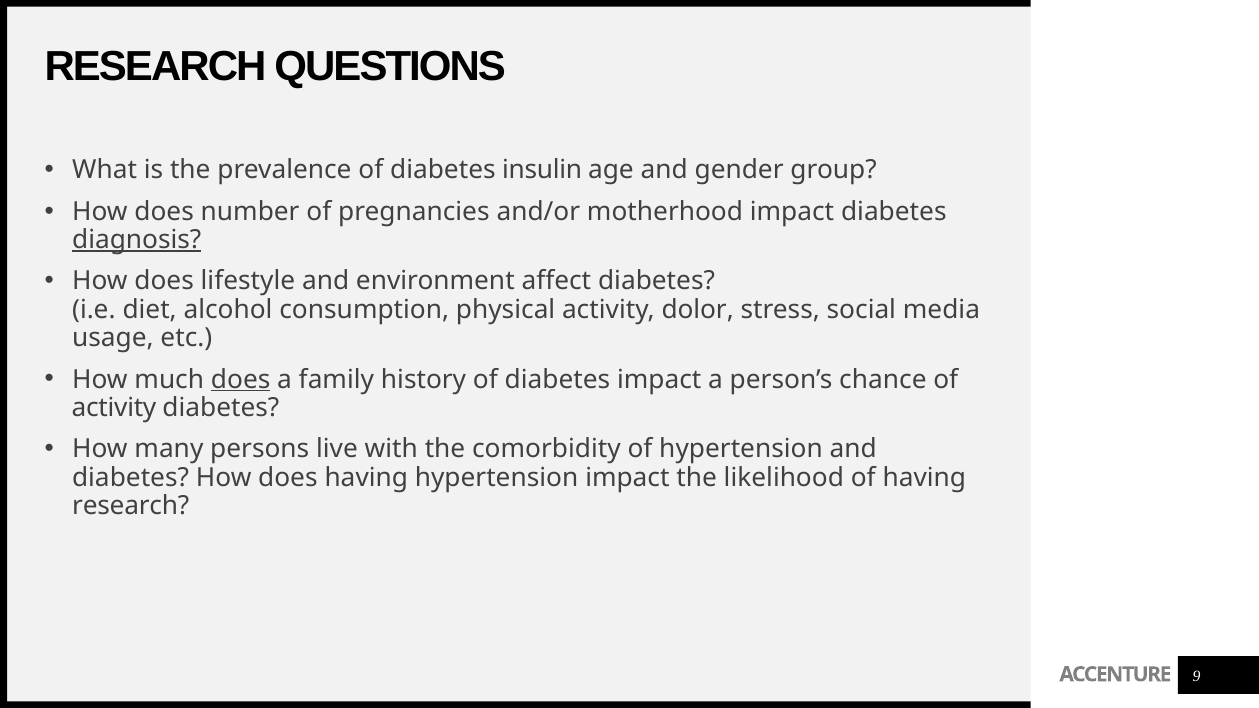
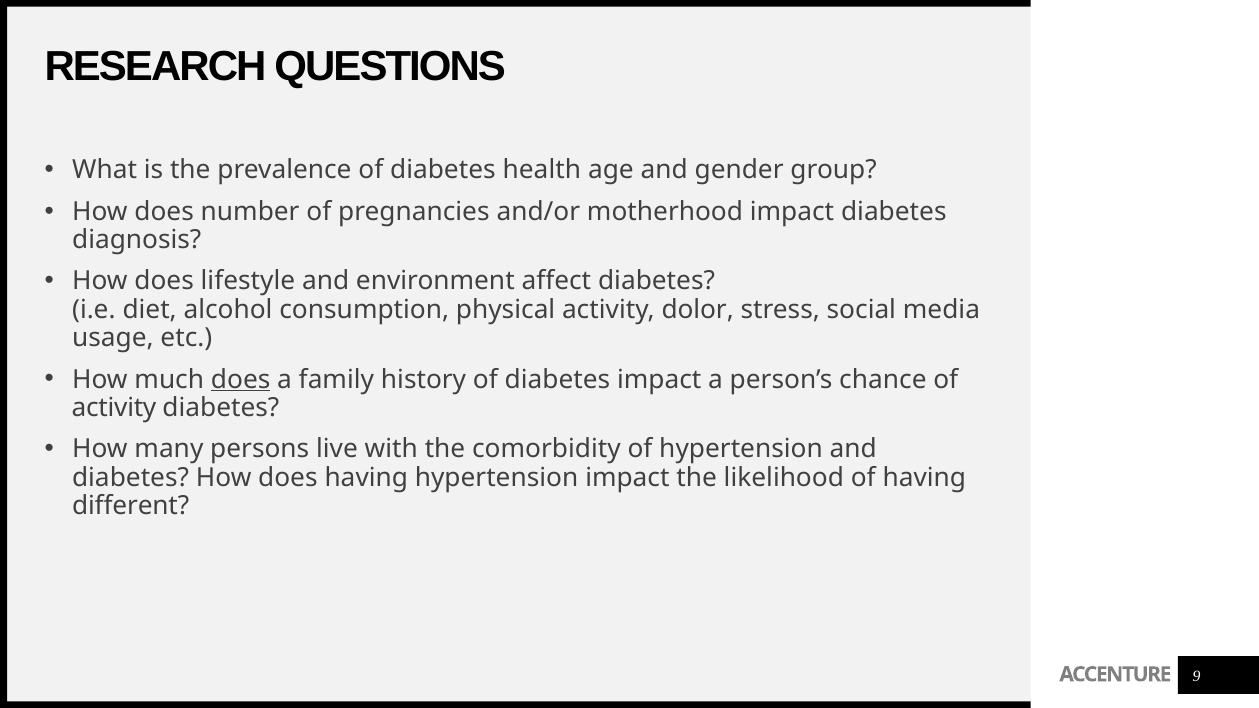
insulin: insulin -> health
diagnosis underline: present -> none
research at (131, 506): research -> different
